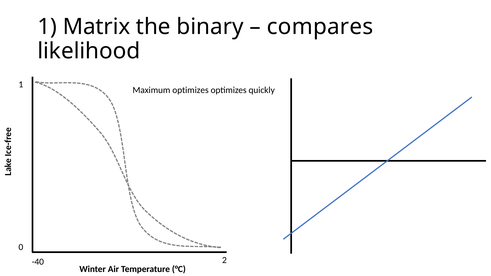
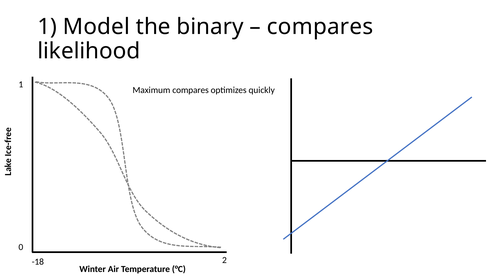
Matrix: Matrix -> Model
Maximum optimizes: optimizes -> compares
-40: -40 -> -18
